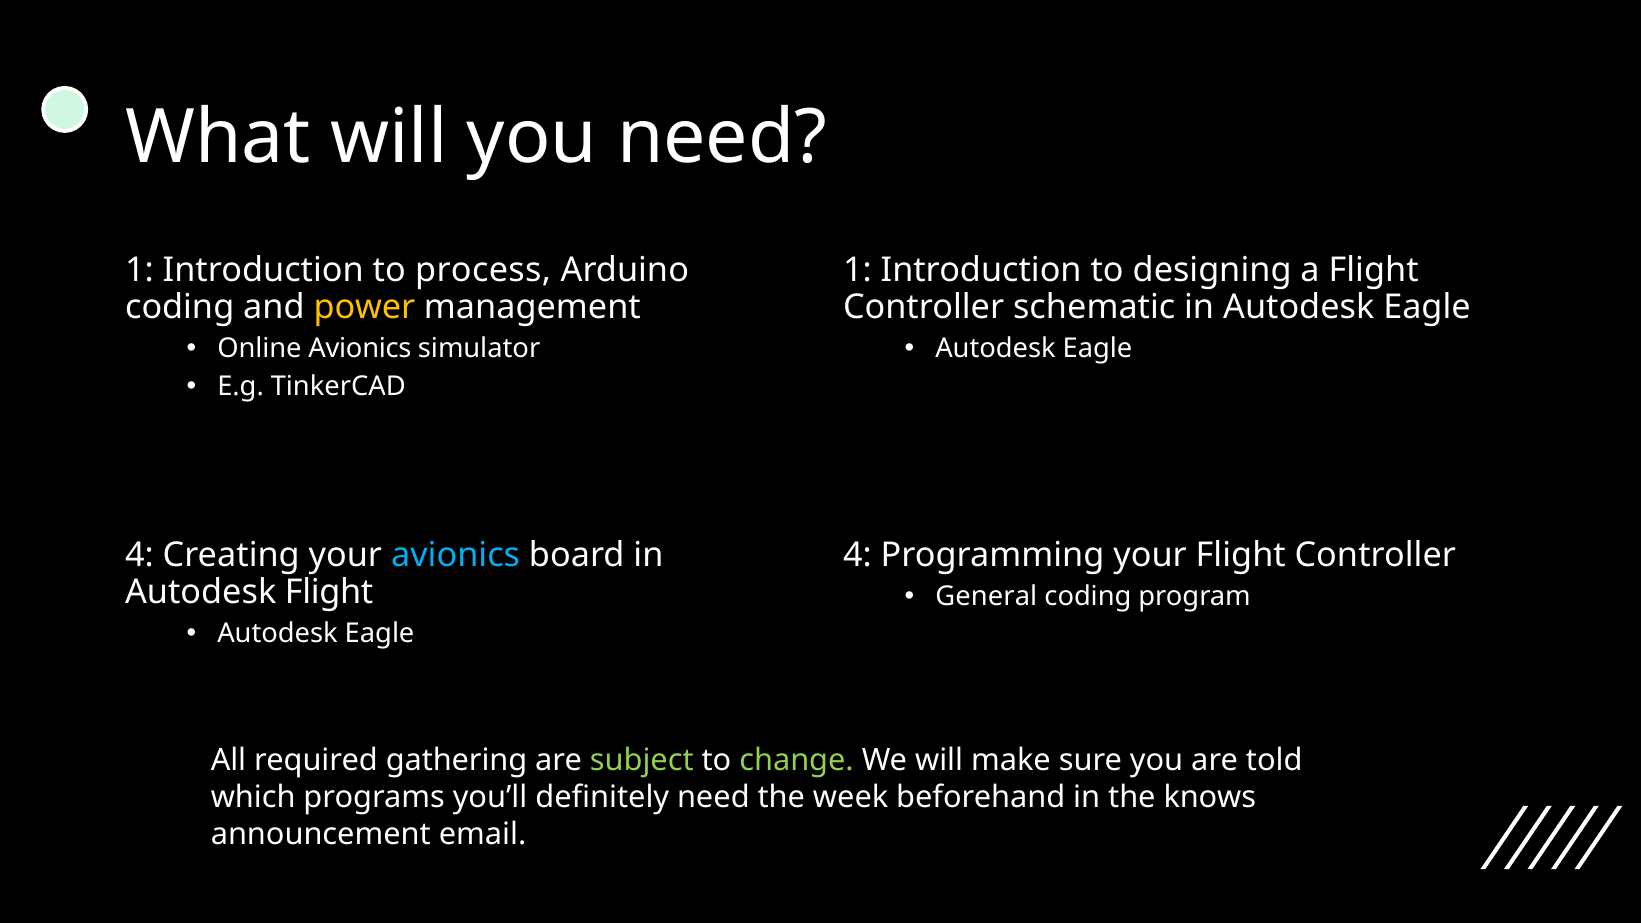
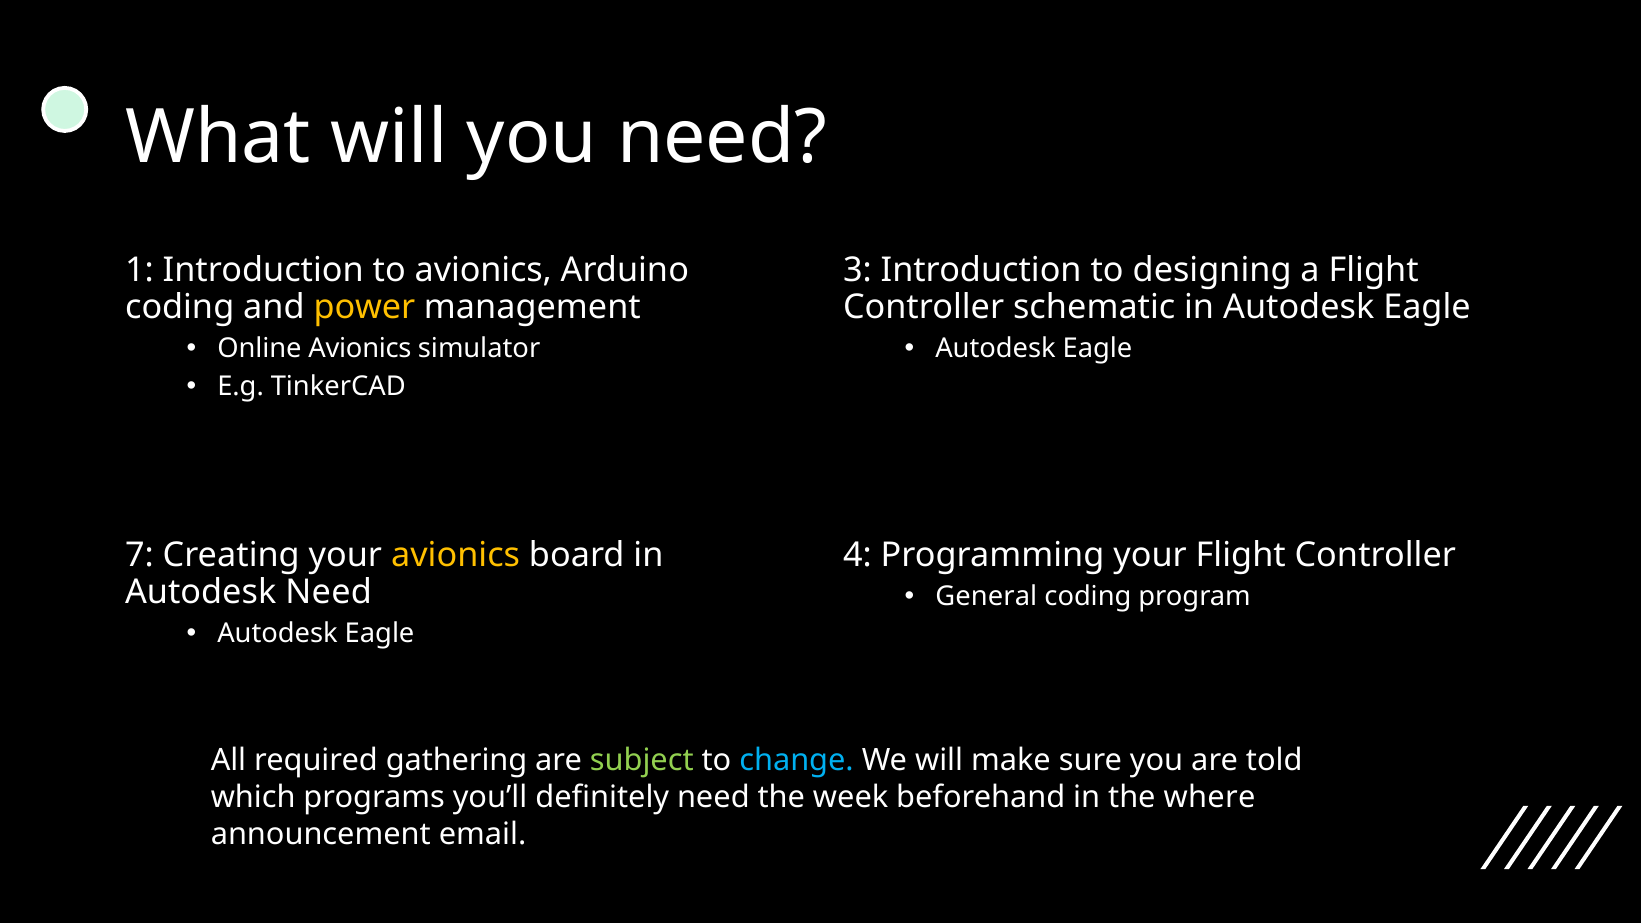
to process: process -> avionics
1 at (857, 270): 1 -> 3
4 at (139, 555): 4 -> 7
avionics at (456, 555) colour: light blue -> yellow
Autodesk Flight: Flight -> Need
change colour: light green -> light blue
knows: knows -> where
